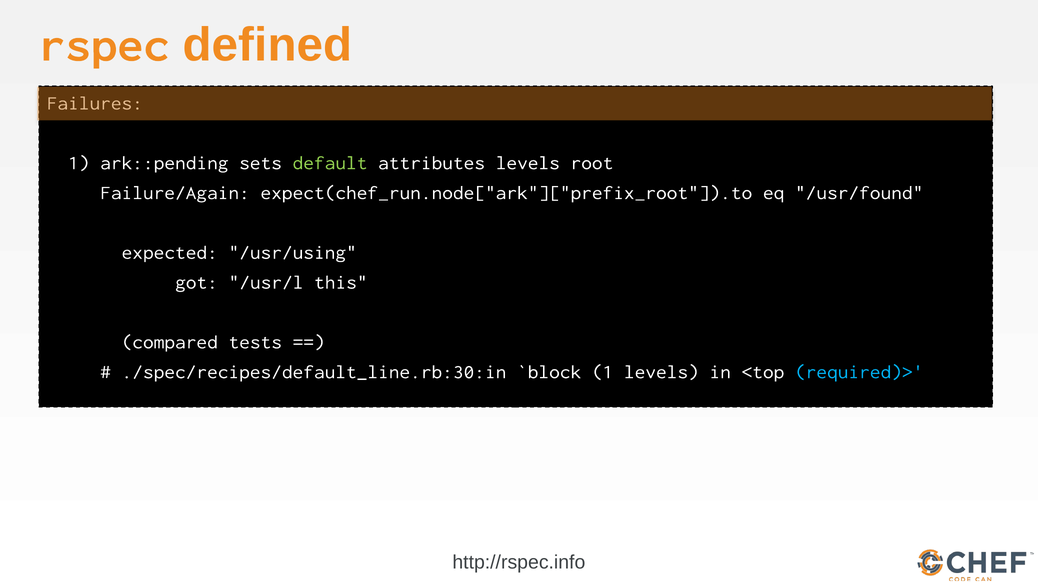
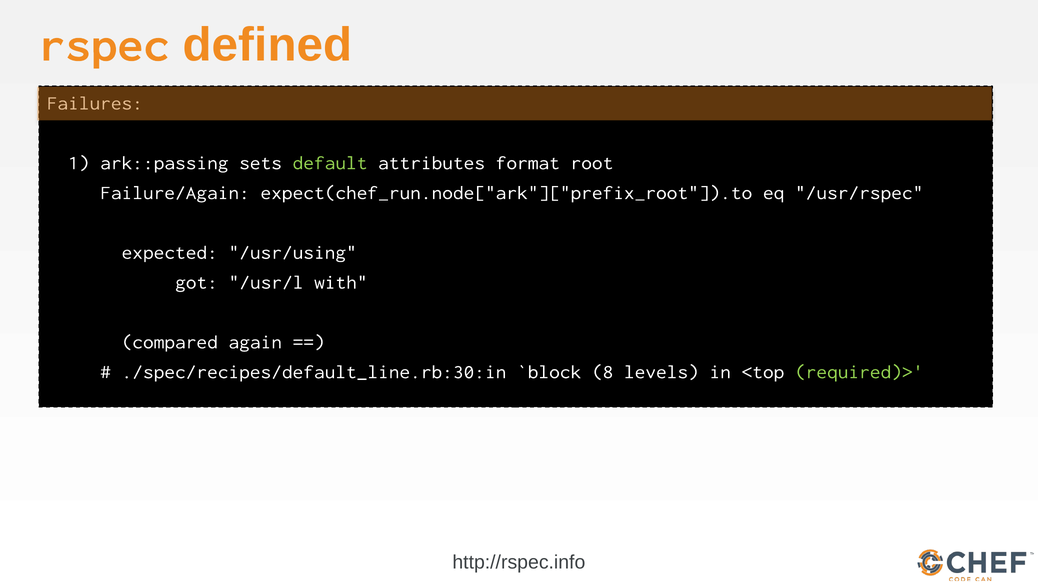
ark::pending: ark::pending -> ark::passing
attributes levels: levels -> format
/usr/found: /usr/found -> /usr/rspec
this: this -> with
tests: tests -> again
1 at (603, 372): 1 -> 8
required)> colour: light blue -> light green
